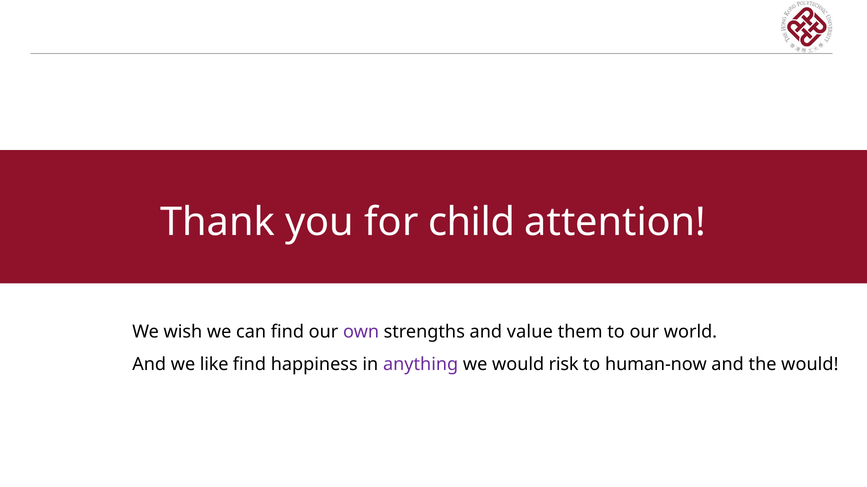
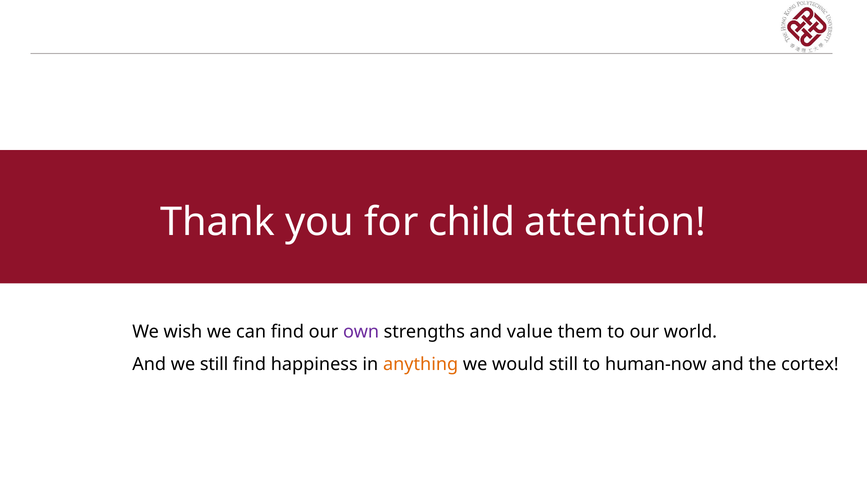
we like: like -> still
anything colour: purple -> orange
would risk: risk -> still
the would: would -> cortex
